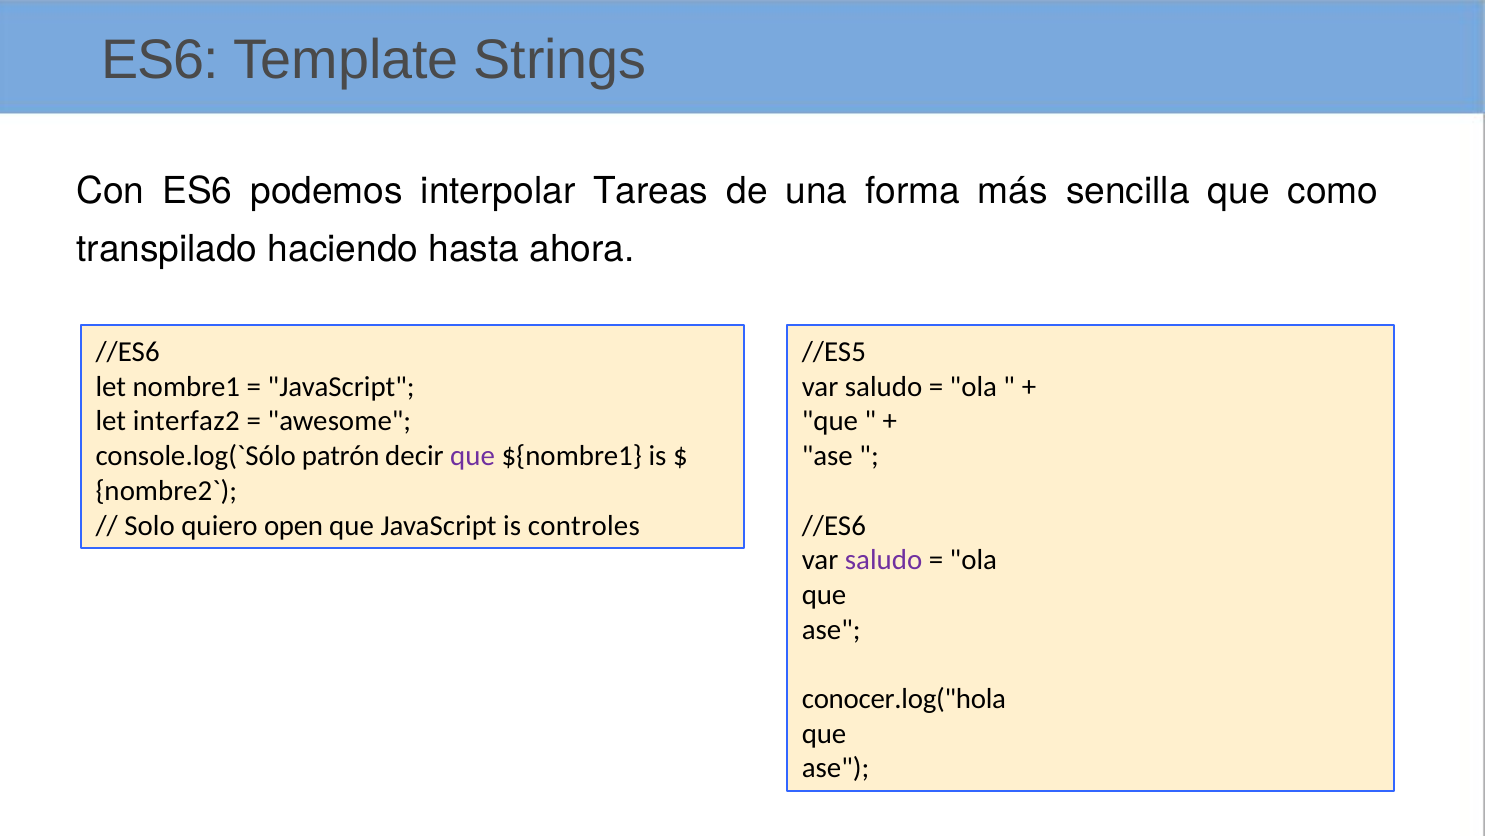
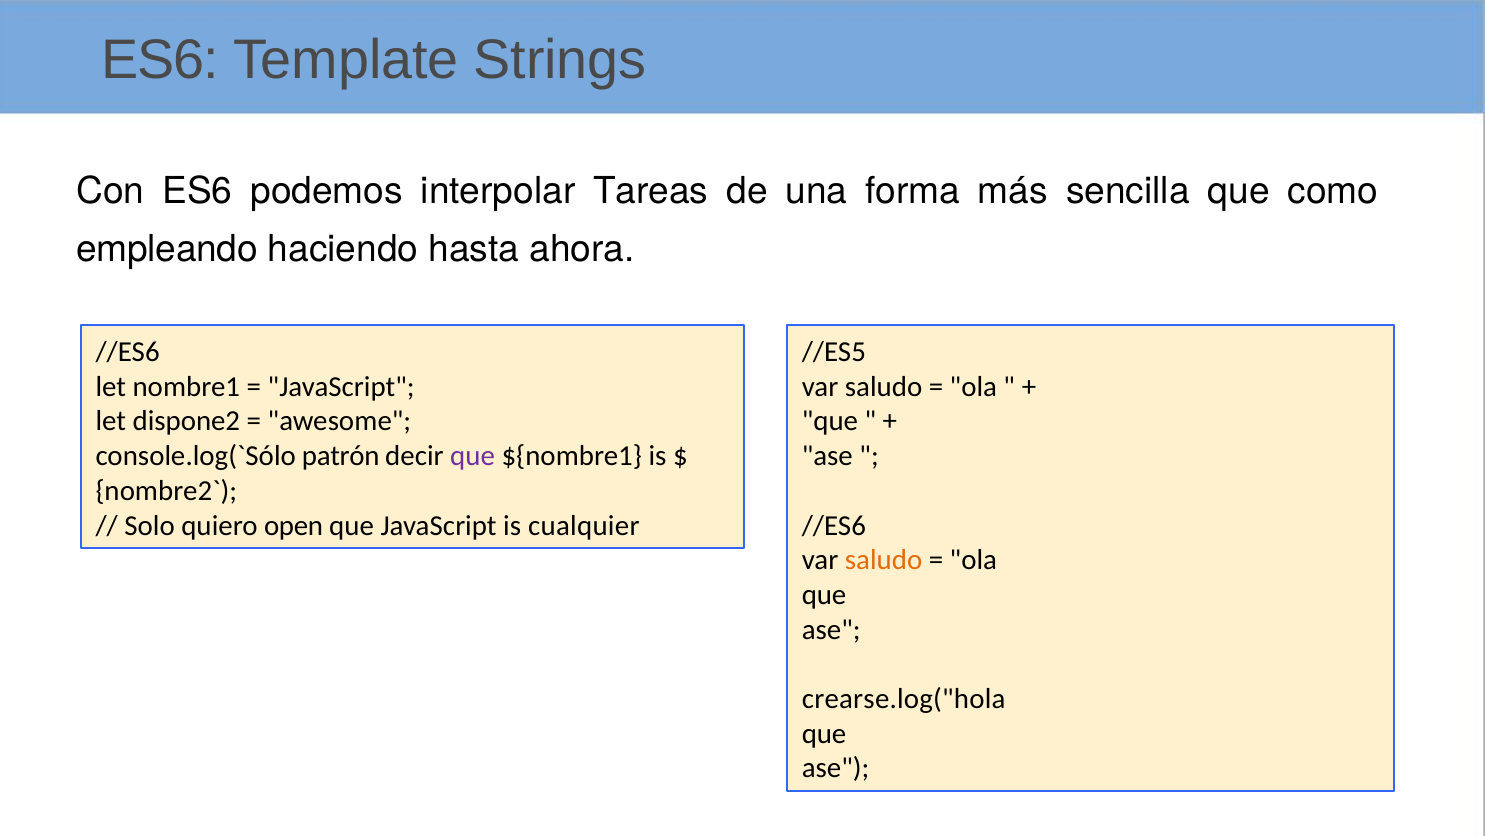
transpilado: transpilado -> empleando
interfaz2: interfaz2 -> dispone2
controles: controles -> cualquier
saludo at (884, 560) colour: purple -> orange
conocer.log("hola: conocer.log("hola -> crearse.log("hola
